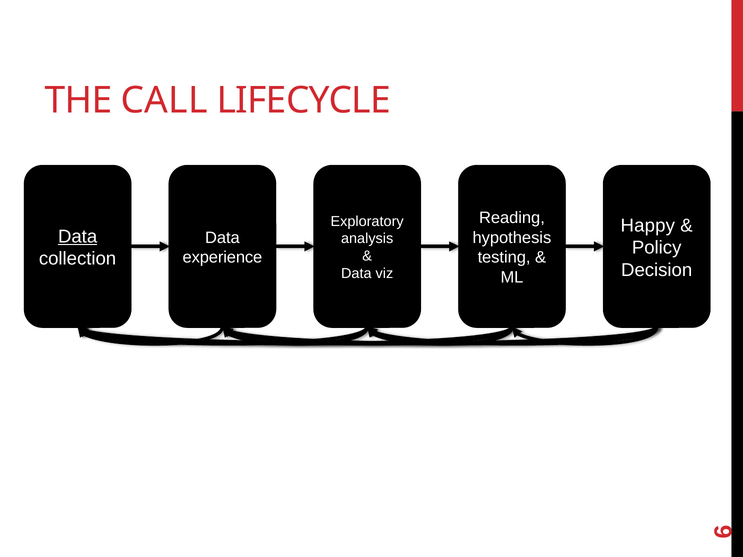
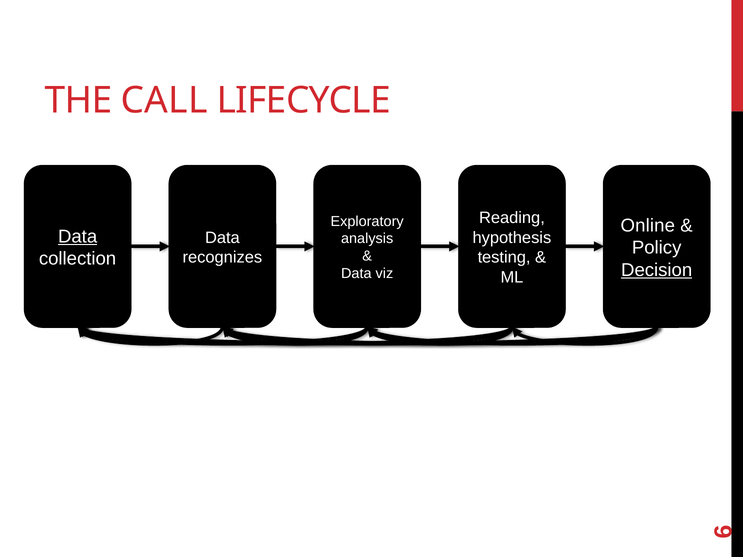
Happy: Happy -> Online
experience: experience -> recognizes
Decision underline: none -> present
